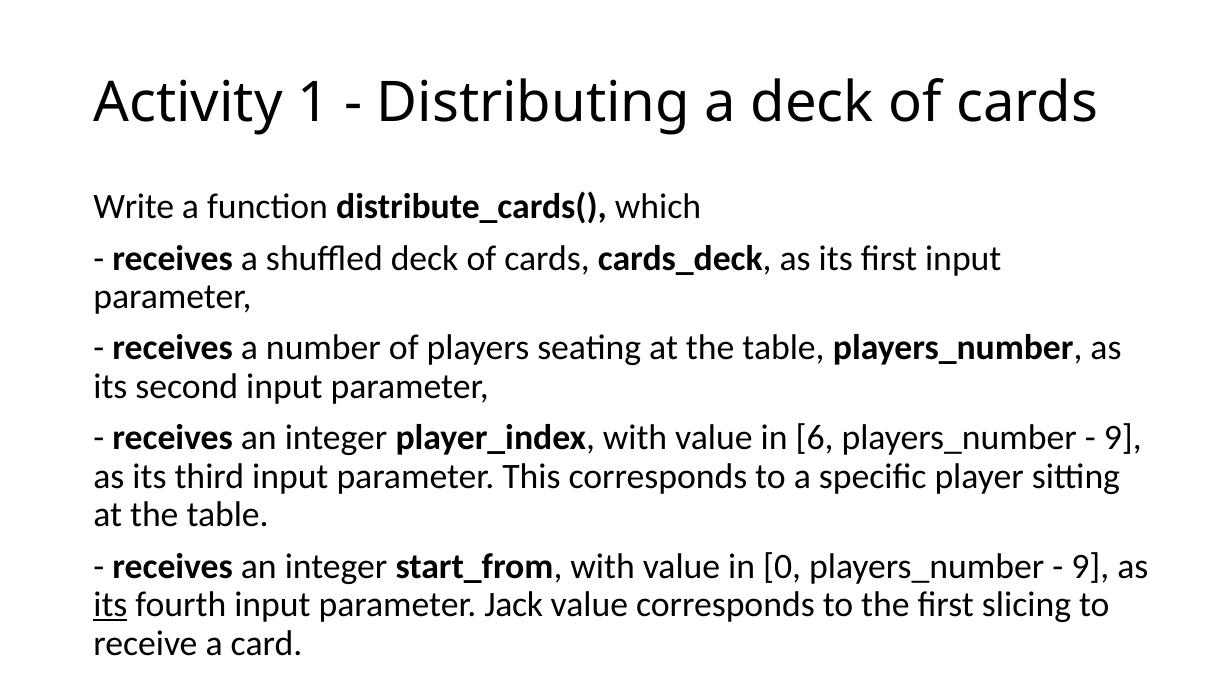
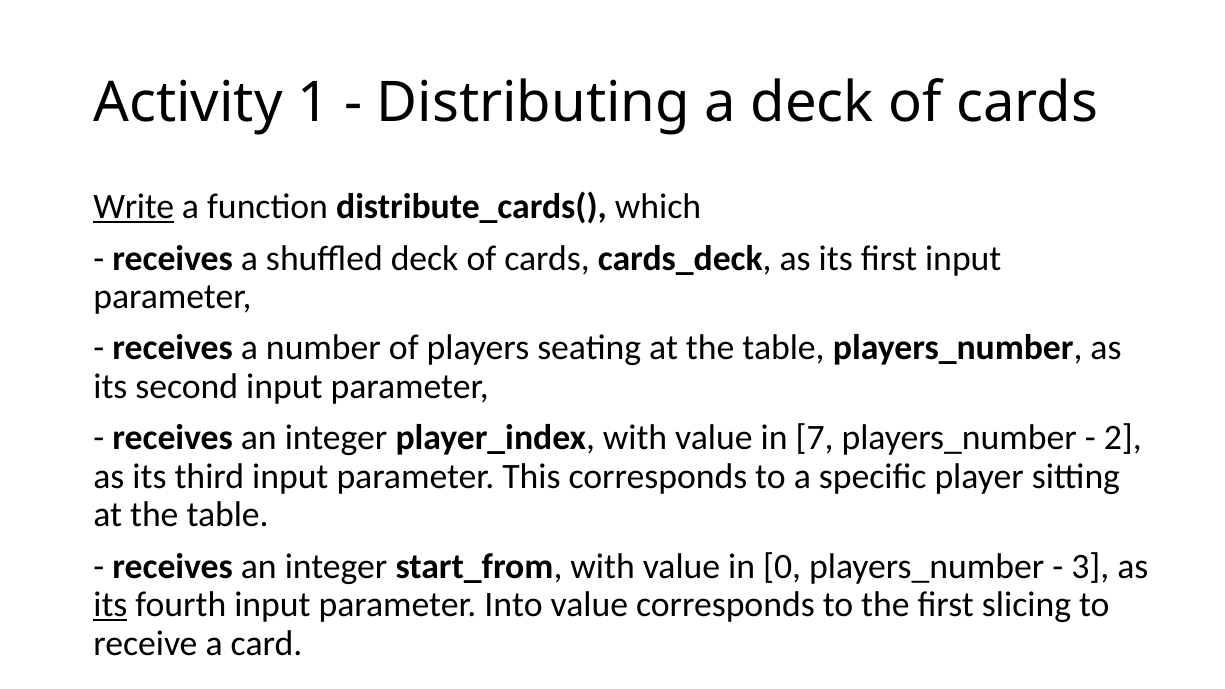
Write underline: none -> present
6: 6 -> 7
9 at (1123, 438): 9 -> 2
9 at (1090, 566): 9 -> 3
Jack: Jack -> Into
